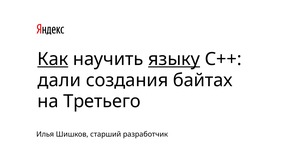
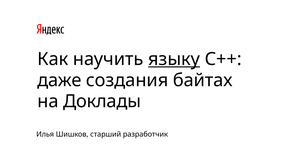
Как underline: present -> none
дали: дали -> даже
Третьего: Третьего -> Доклады
